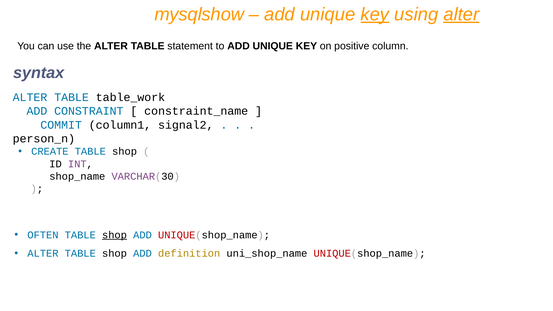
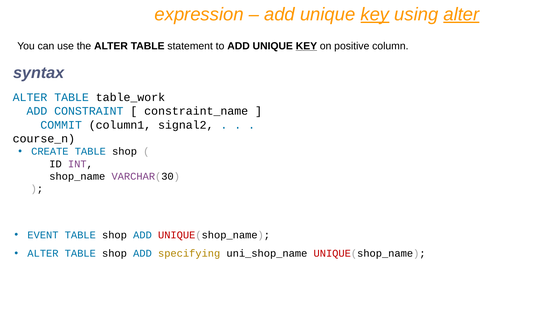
mysqlshow: mysqlshow -> expression
KEY at (306, 46) underline: none -> present
person_n: person_n -> course_n
OFTEN: OFTEN -> EVENT
shop at (114, 235) underline: present -> none
definition: definition -> specifying
